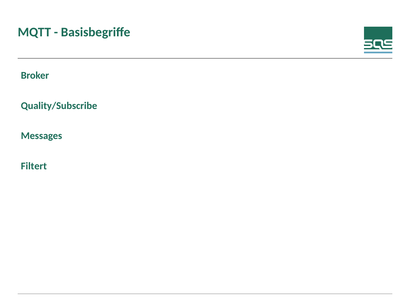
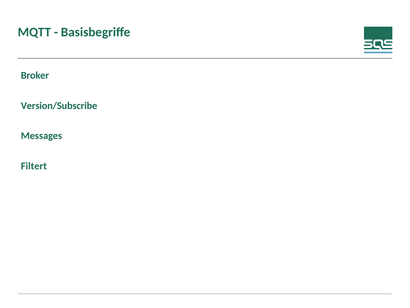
Quality/Subscribe: Quality/Subscribe -> Version/Subscribe
